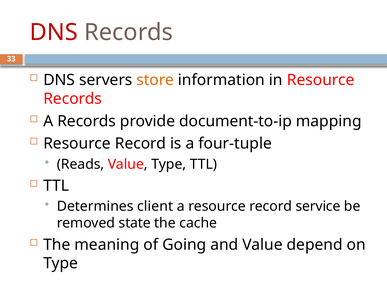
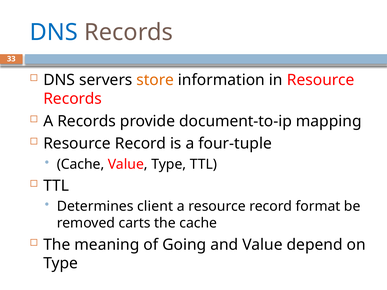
DNS at (54, 32) colour: red -> blue
Reads at (81, 164): Reads -> Cache
service: service -> format
state: state -> carts
